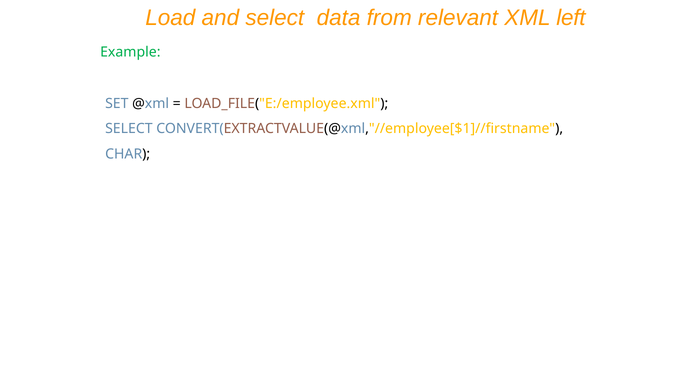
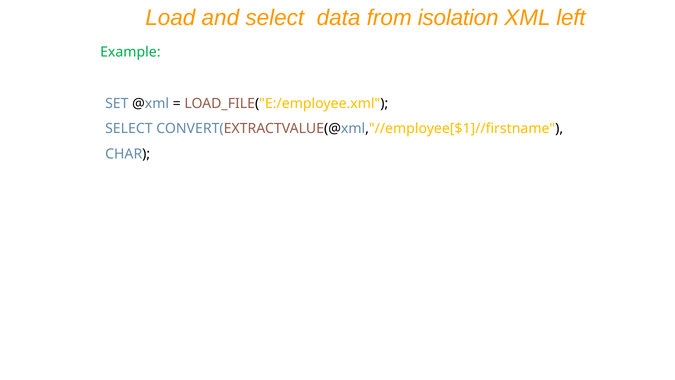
relevant: relevant -> isolation
